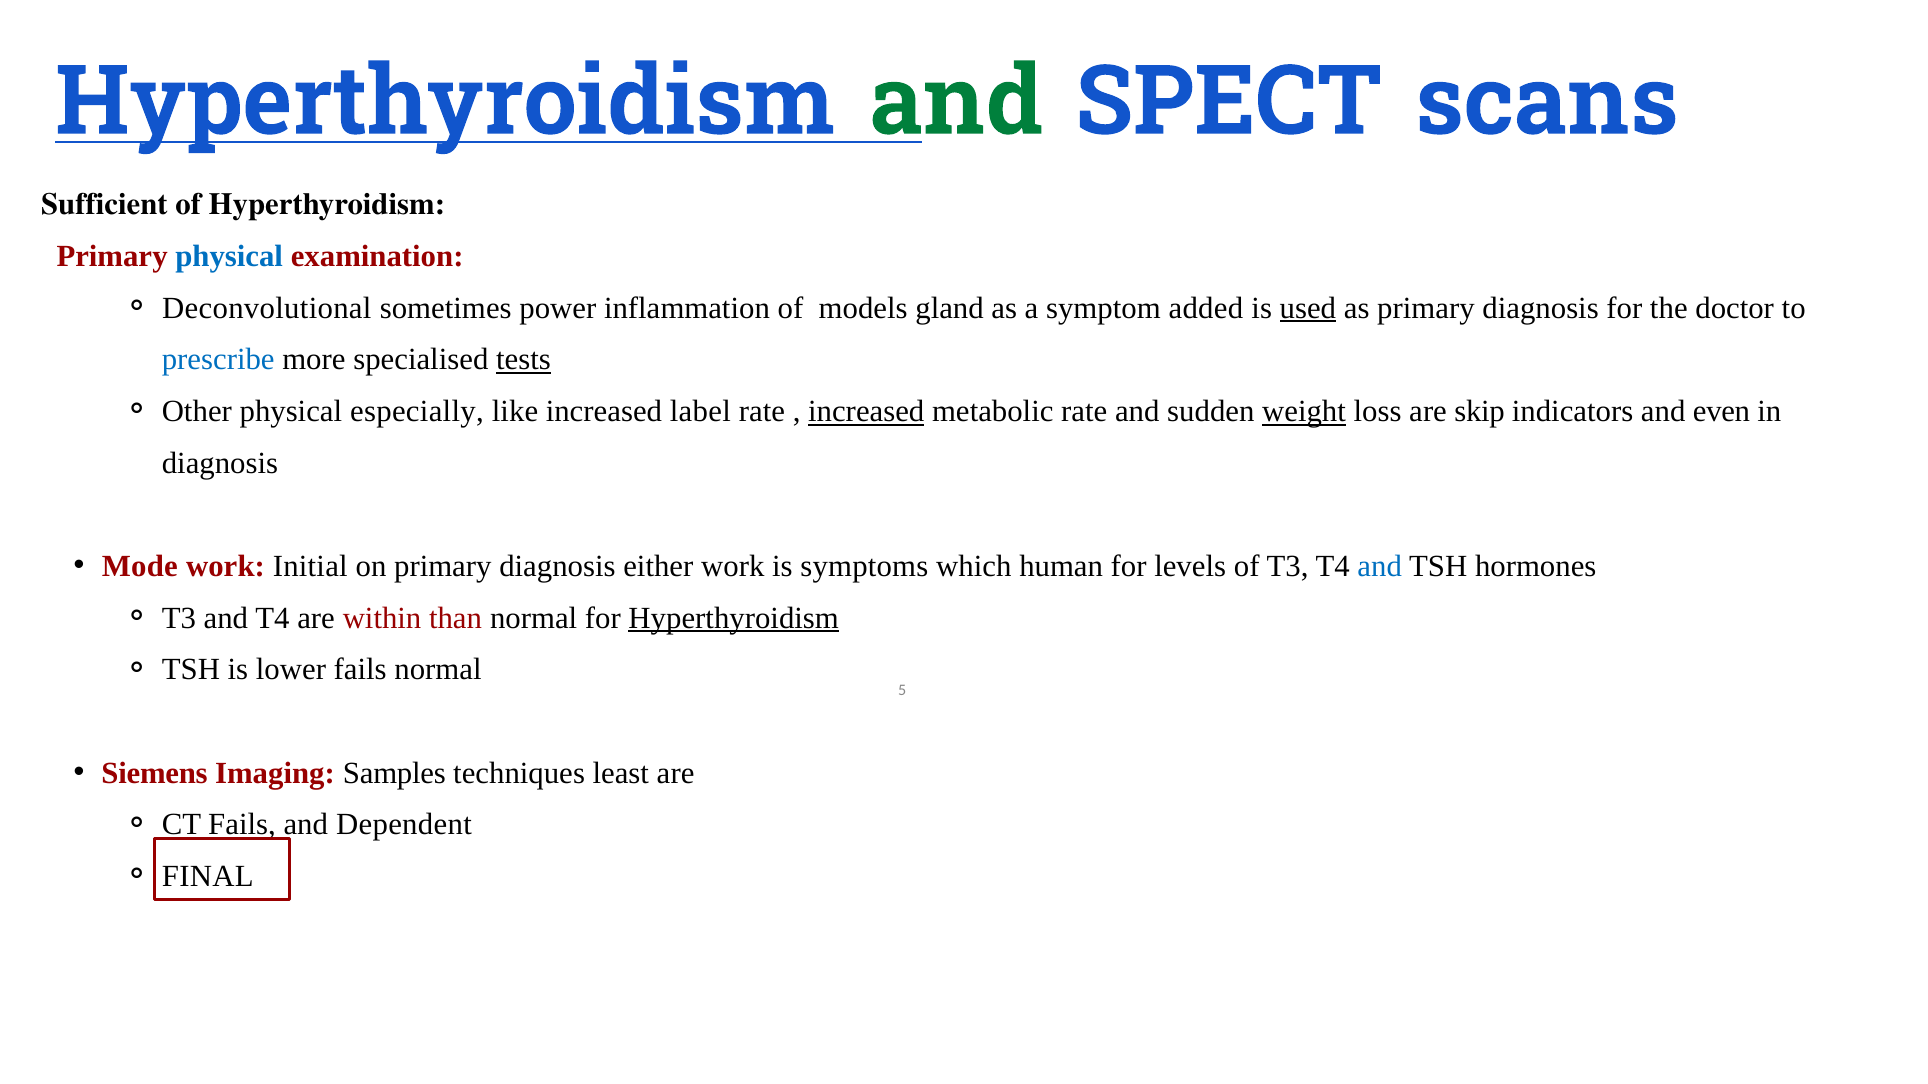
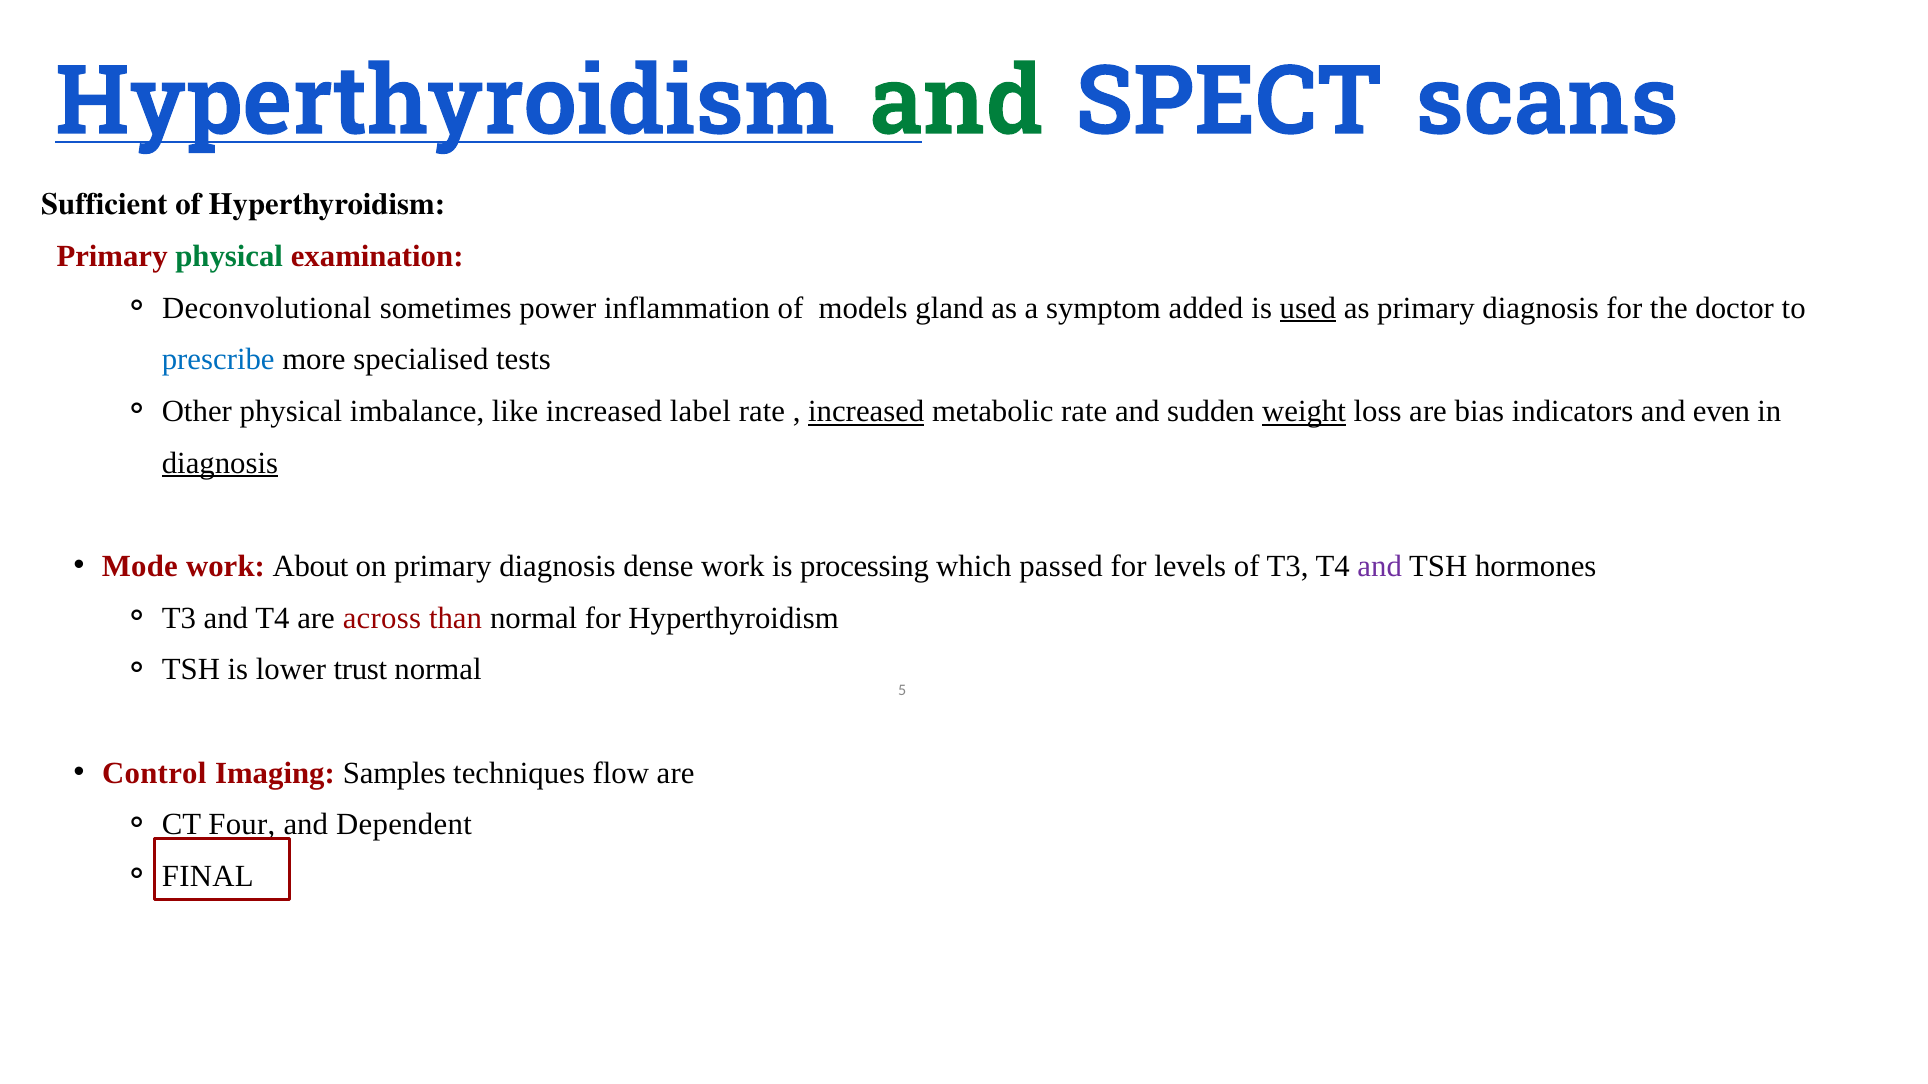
physical at (229, 257) colour: blue -> green
tests underline: present -> none
especially: especially -> imbalance
skip: skip -> bias
diagnosis at (220, 463) underline: none -> present
Initial: Initial -> About
either: either -> dense
symptoms: symptoms -> processing
human: human -> passed
and at (1380, 567) colour: blue -> purple
within: within -> across
Hyperthyroidism at (734, 618) underline: present -> none
lower fails: fails -> trust
Siemens: Siemens -> Control
least: least -> flow
CT Fails: Fails -> Four
